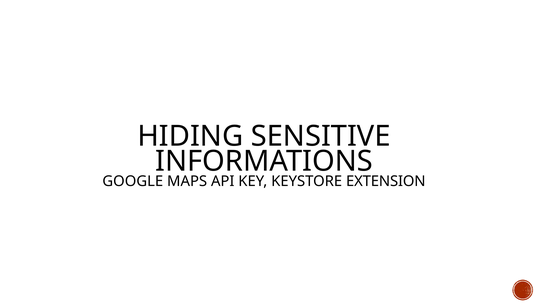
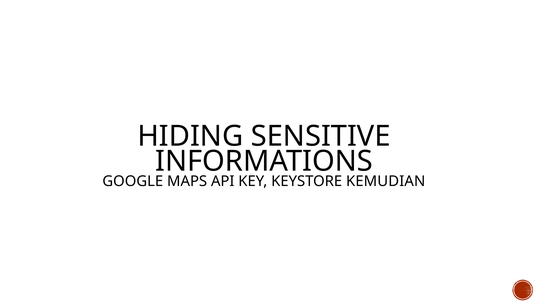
EXTENSION: EXTENSION -> KEMUDIAN
